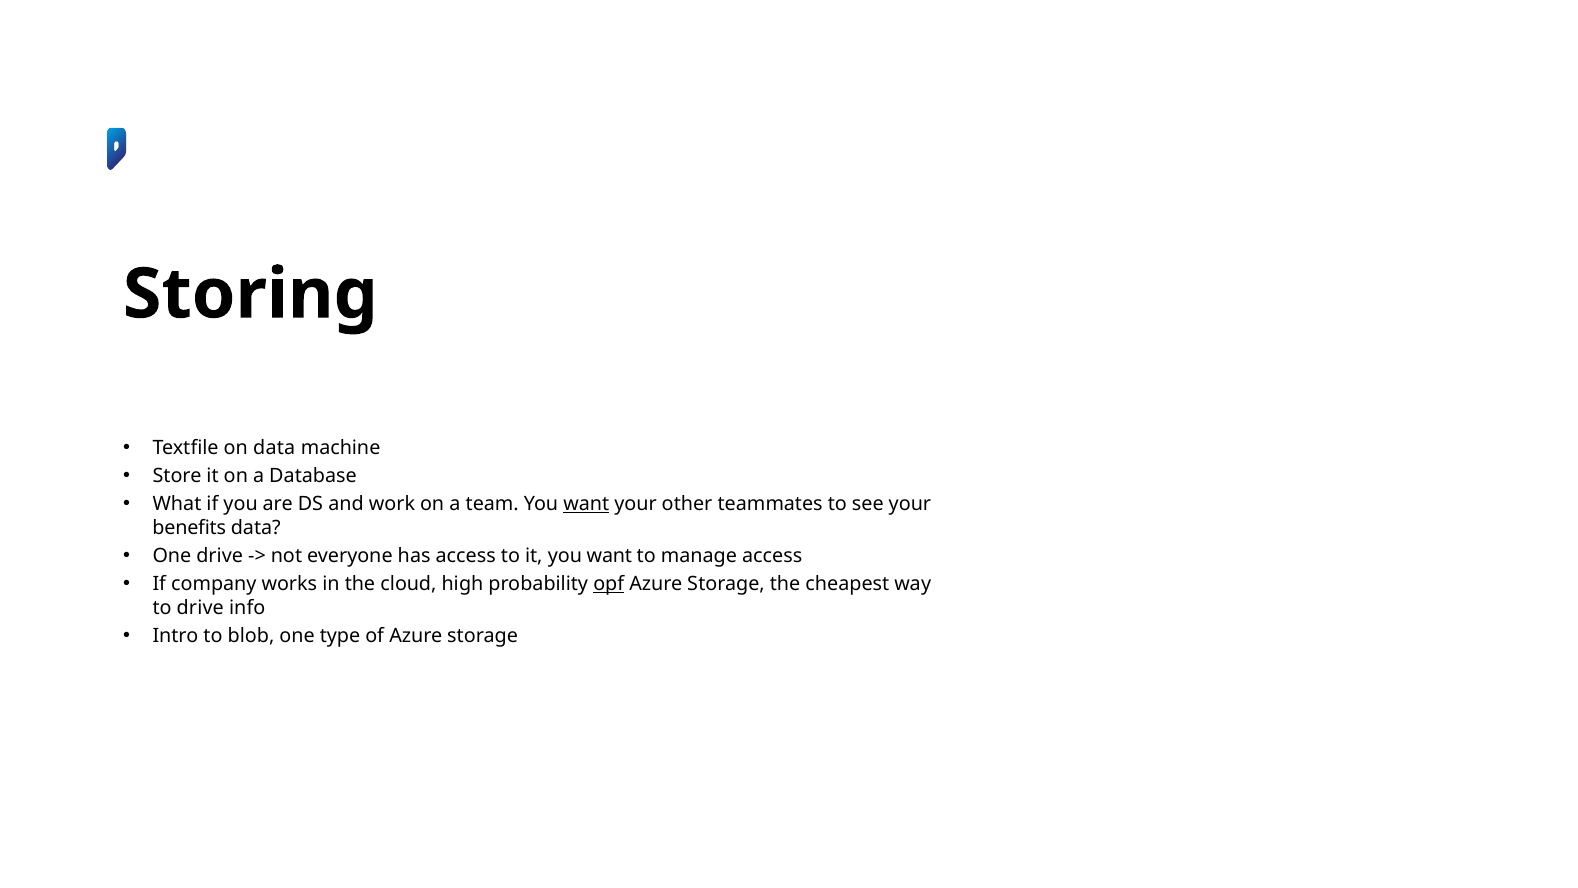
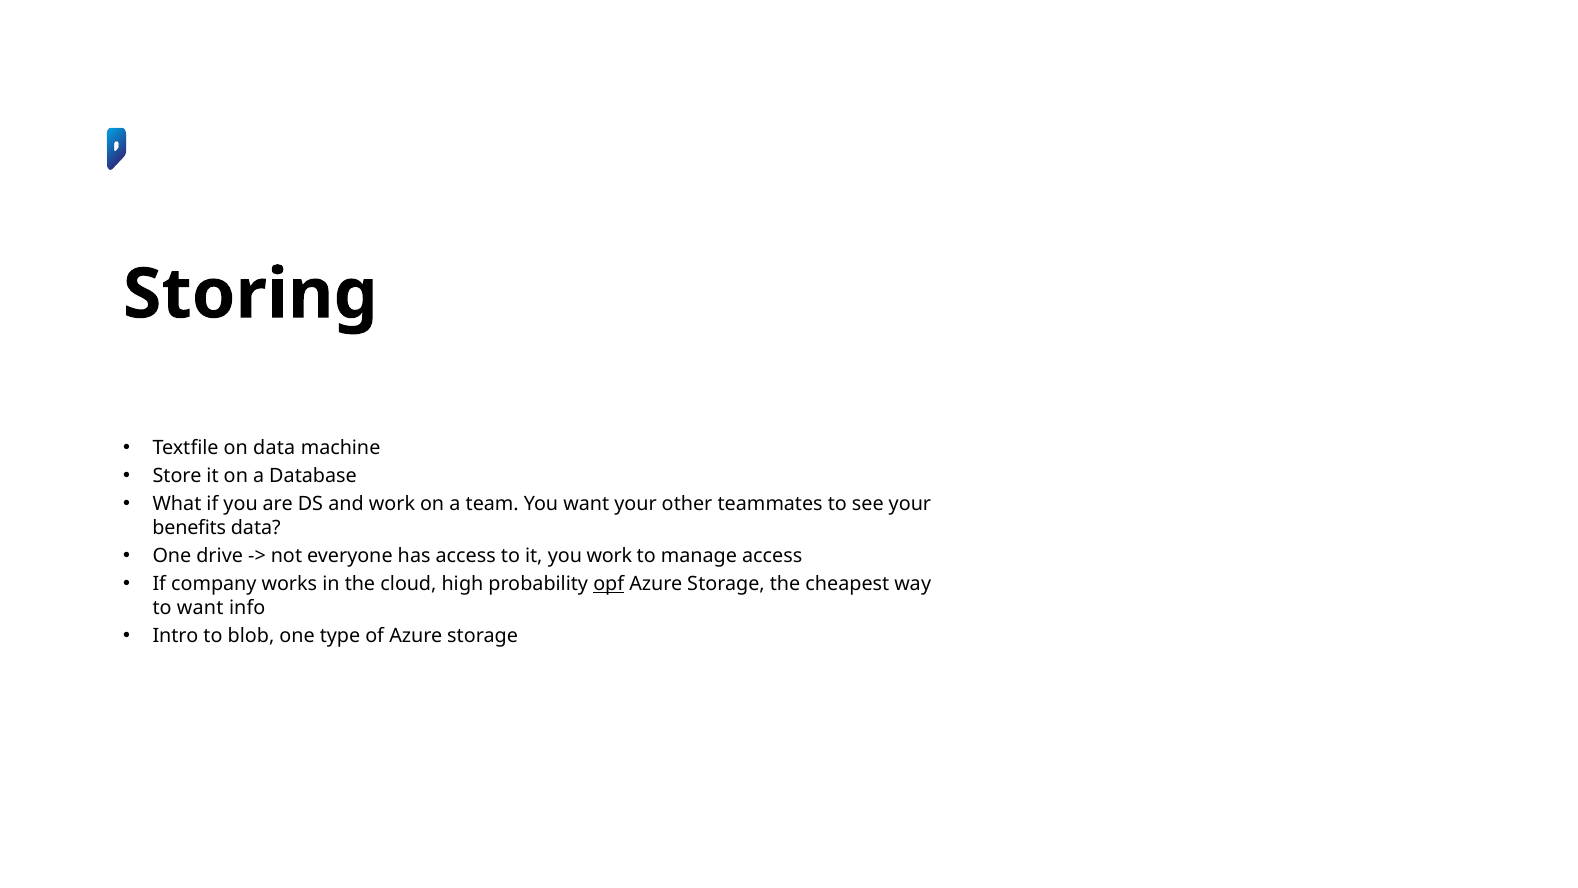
want at (586, 504) underline: present -> none
it you want: want -> work
to drive: drive -> want
